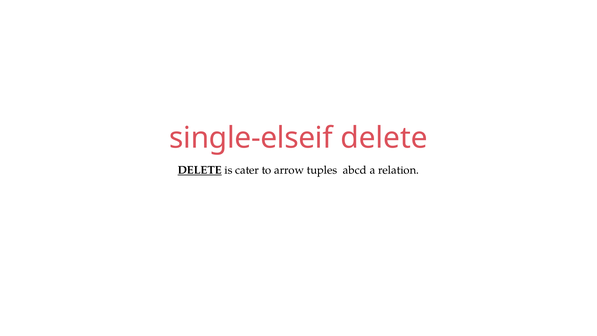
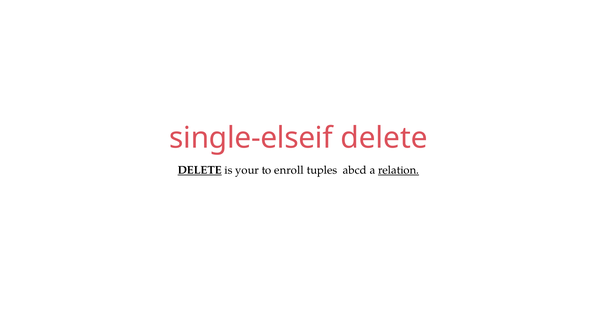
cater: cater -> your
arrow: arrow -> enroll
relation underline: none -> present
